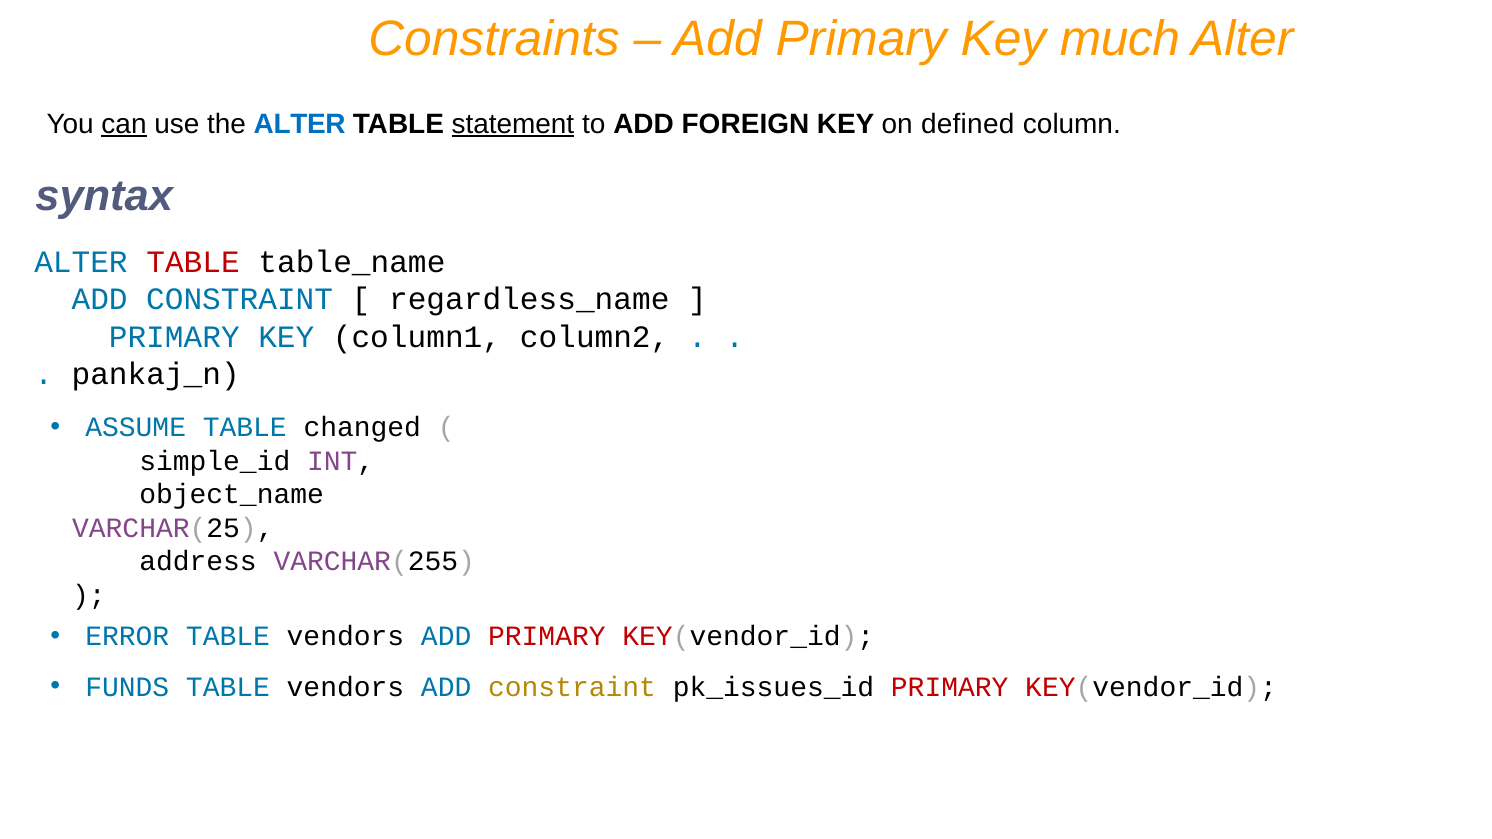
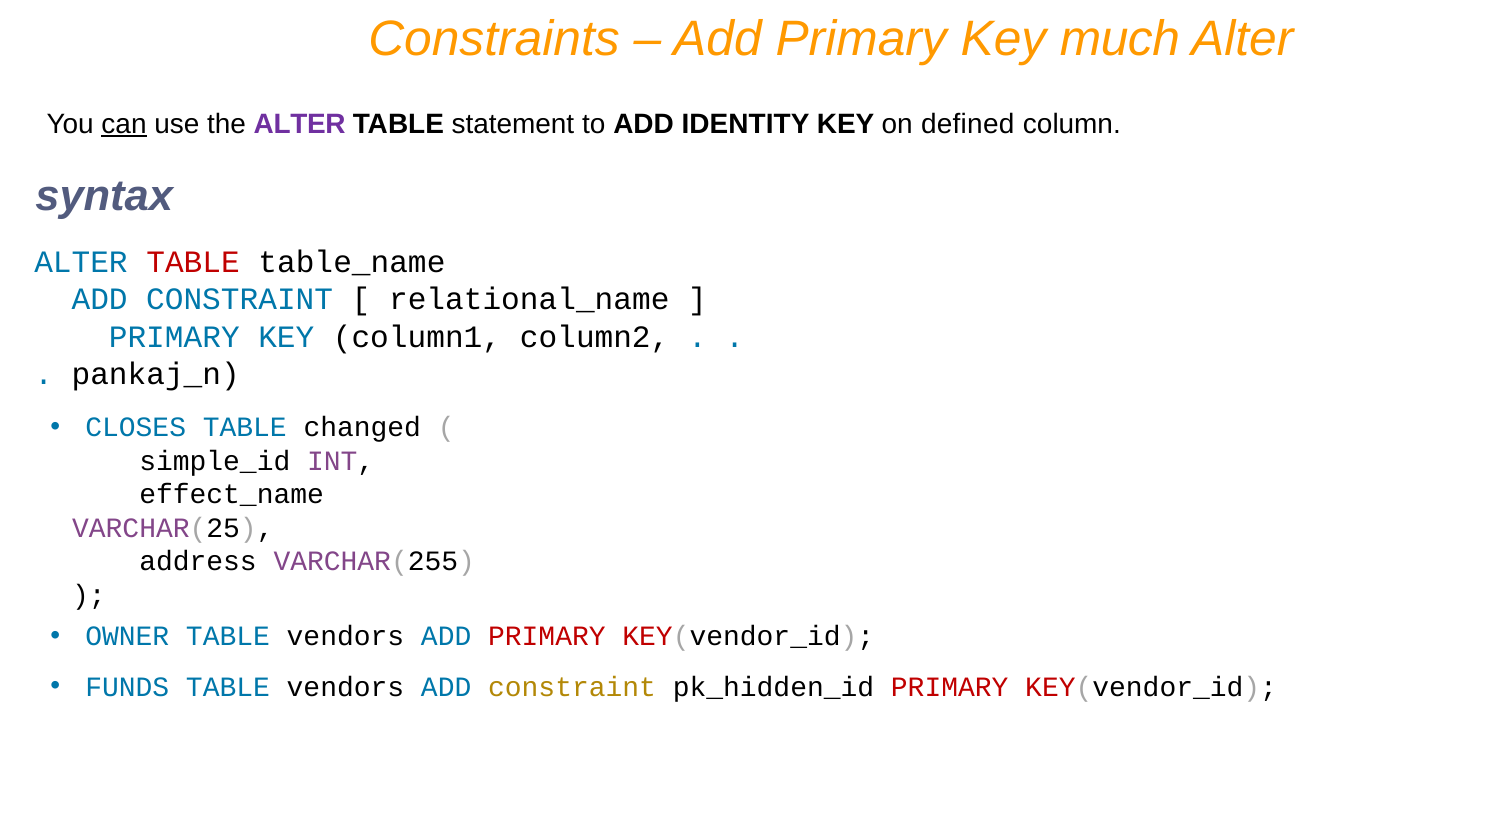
ALTER at (300, 124) colour: blue -> purple
statement underline: present -> none
FOREIGN: FOREIGN -> IDENTITY
regardless_name: regardless_name -> relational_name
ASSUME: ASSUME -> CLOSES
object_name: object_name -> effect_name
ERROR: ERROR -> OWNER
pk_issues_id: pk_issues_id -> pk_hidden_id
